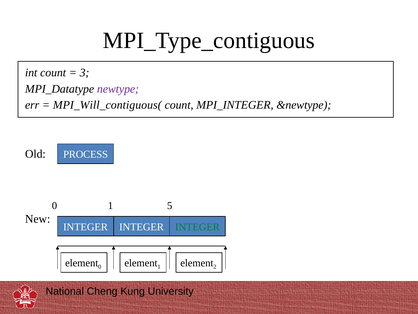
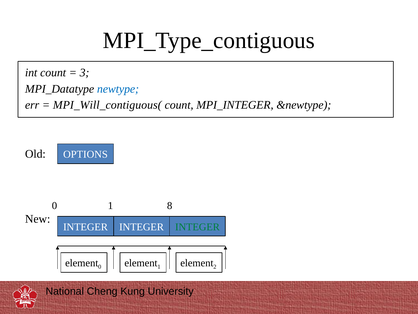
newtype colour: purple -> blue
PROCESS: PROCESS -> OPTIONS
5: 5 -> 8
